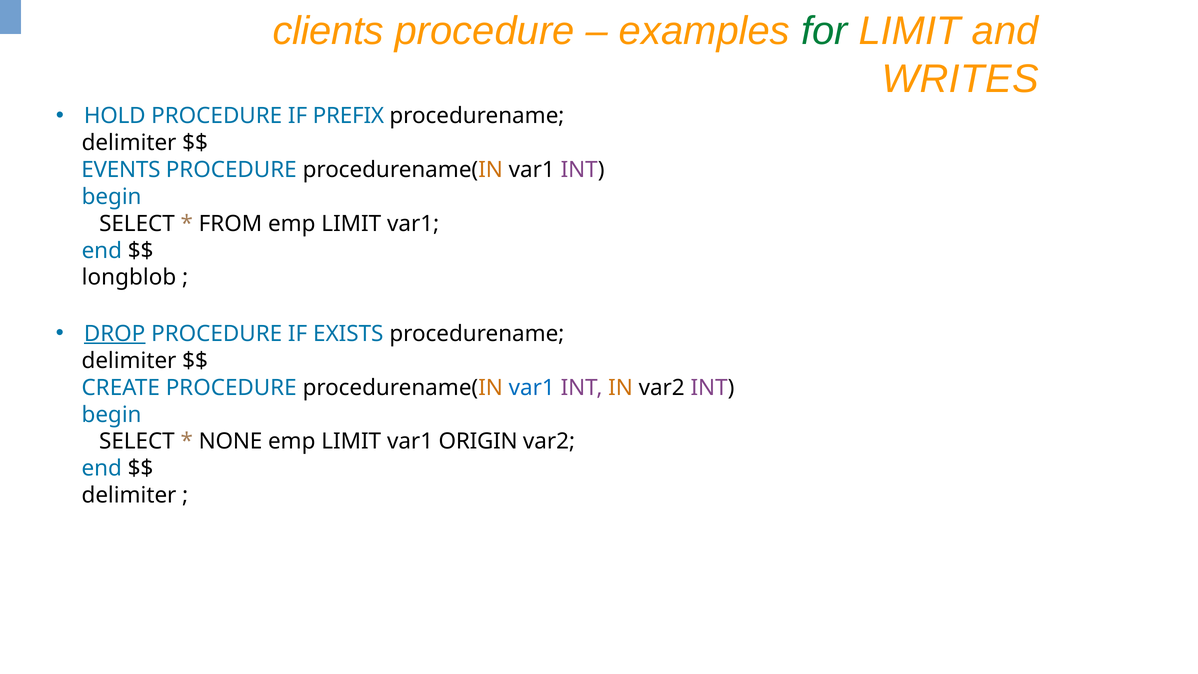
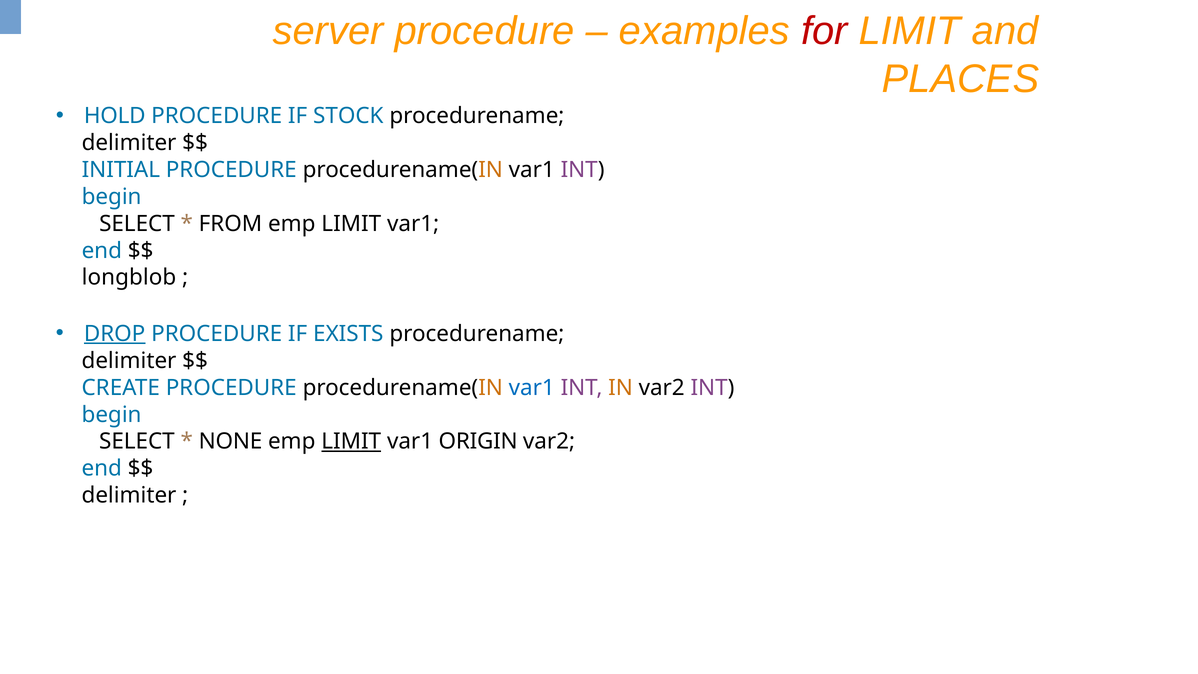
clients: clients -> server
for colour: green -> red
WRITES: WRITES -> PLACES
PREFIX: PREFIX -> STOCK
EVENTS: EVENTS -> INITIAL
LIMIT at (351, 441) underline: none -> present
